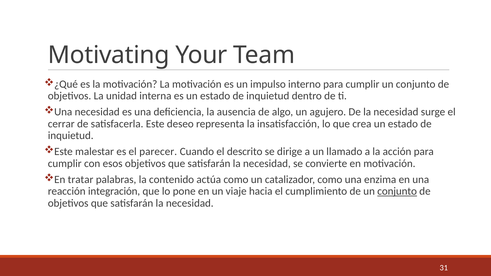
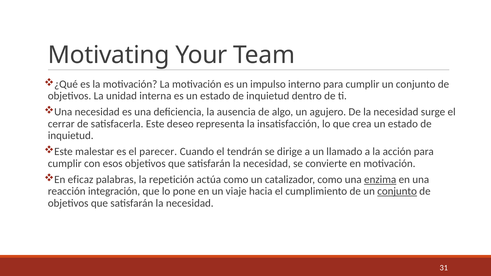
descrito: descrito -> tendrán
tratar: tratar -> eficaz
contenido: contenido -> repetición
enzima underline: none -> present
